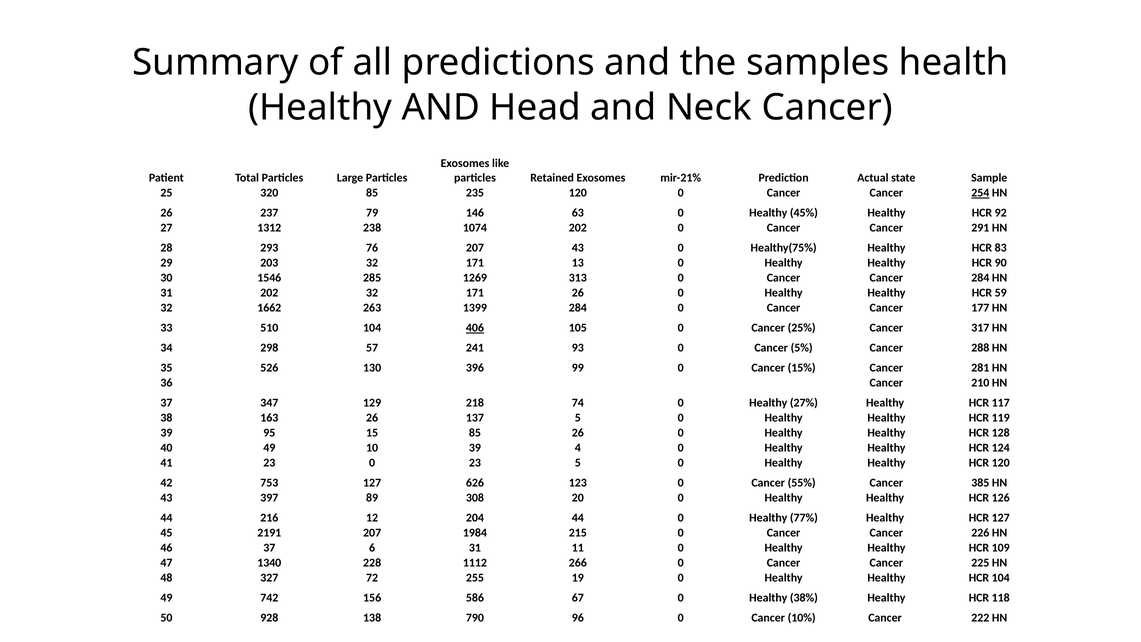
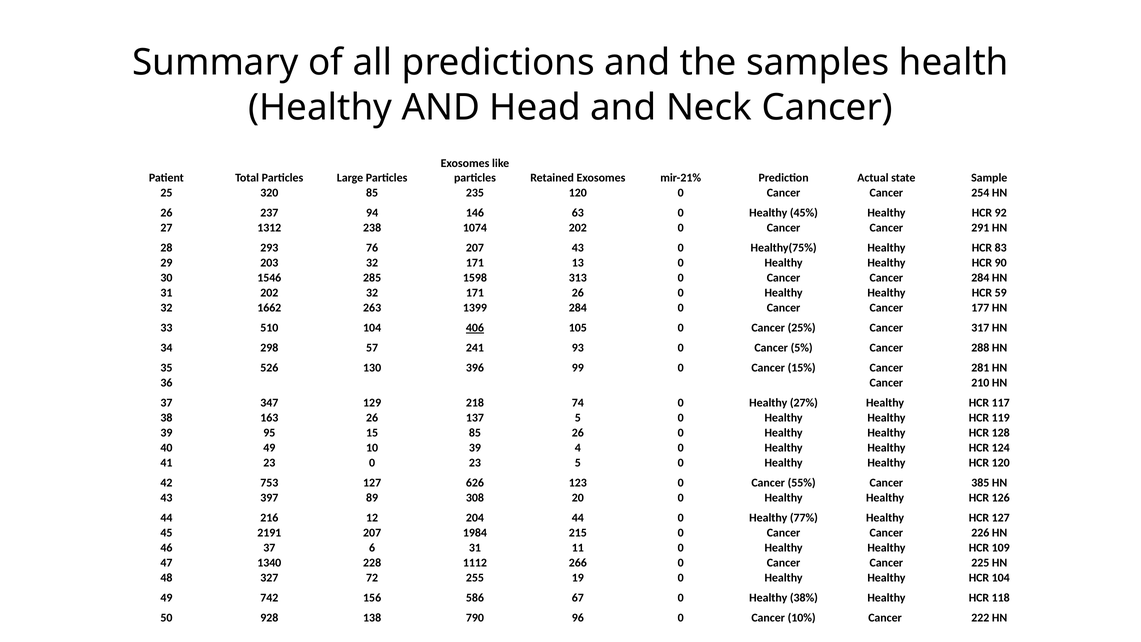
254 underline: present -> none
79: 79 -> 94
1269: 1269 -> 1598
